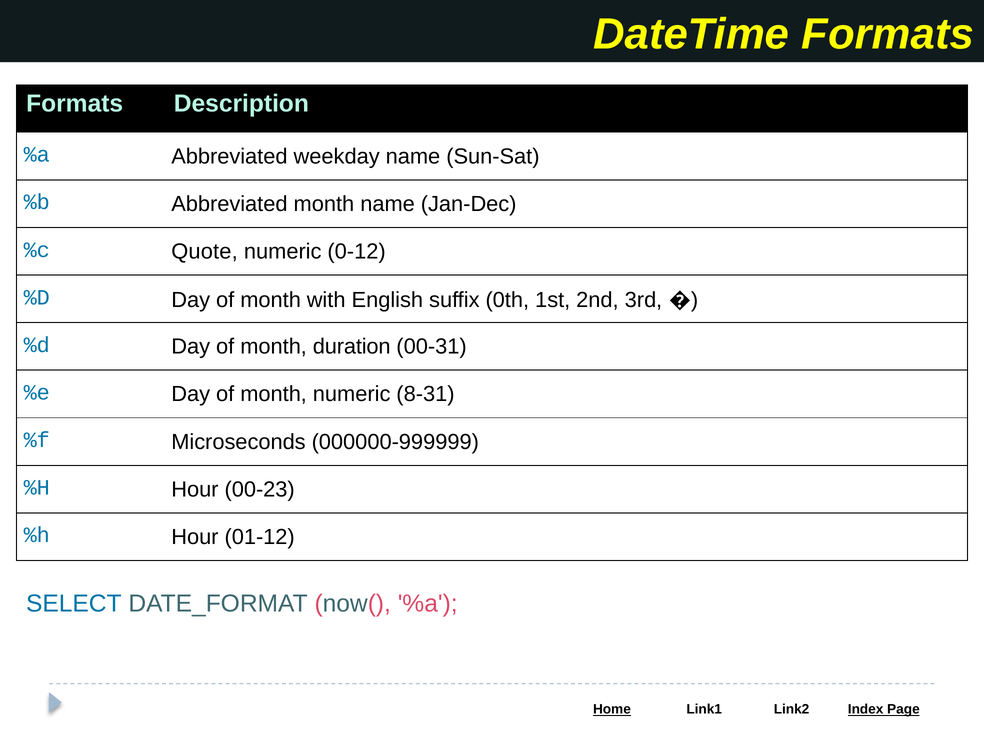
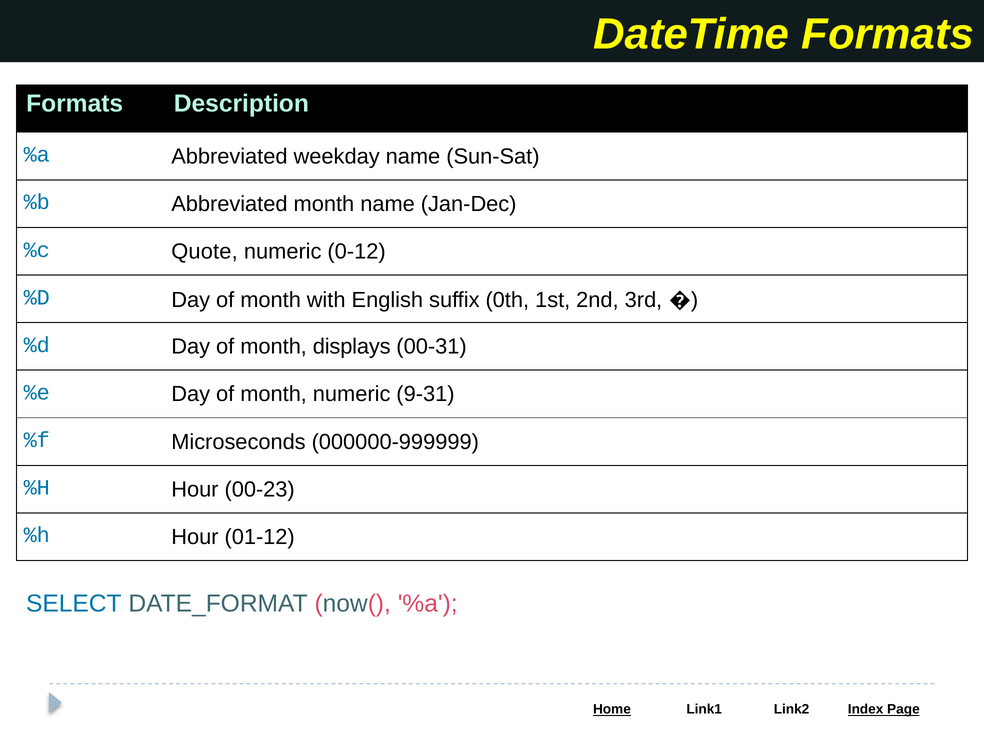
duration: duration -> displays
8-31: 8-31 -> 9-31
